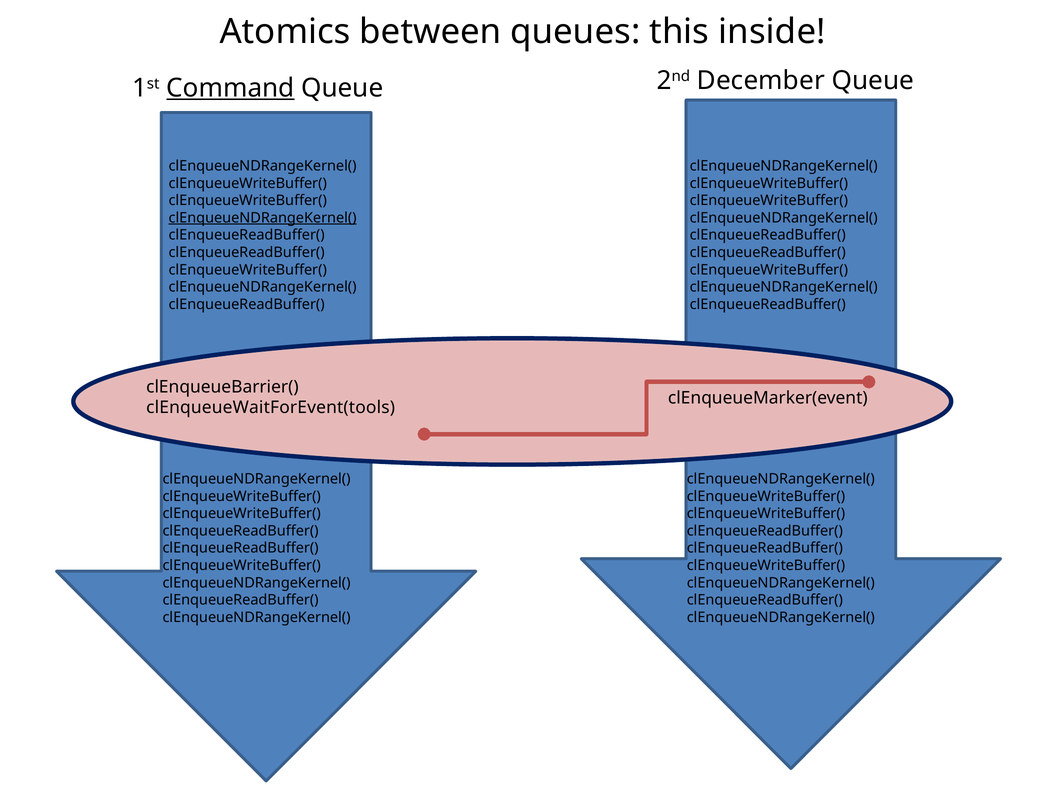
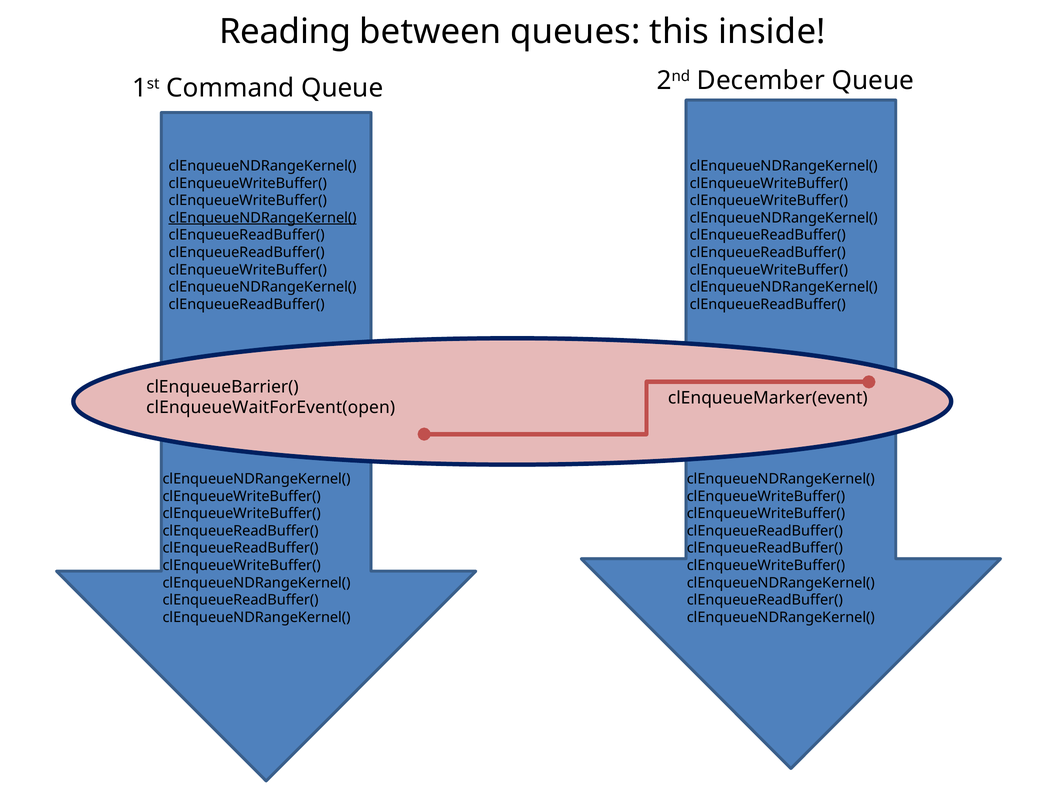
Atomics: Atomics -> Reading
Command underline: present -> none
clEnqueueWaitForEvent(tools: clEnqueueWaitForEvent(tools -> clEnqueueWaitForEvent(open
